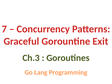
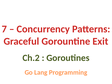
Ch.3: Ch.3 -> Ch.2
